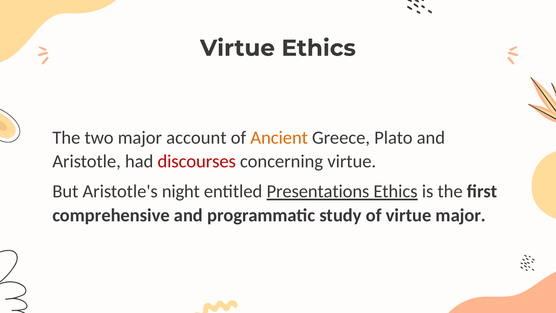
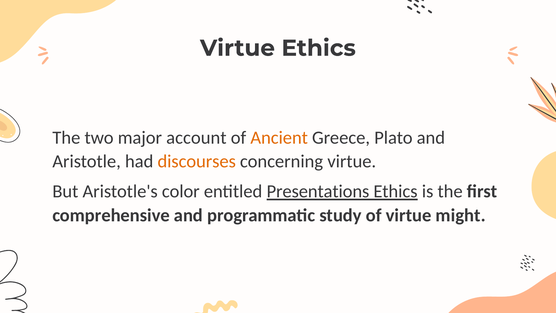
discourses colour: red -> orange
night: night -> color
virtue major: major -> might
